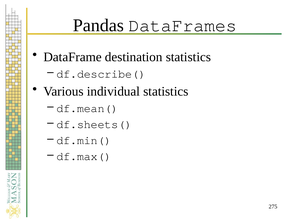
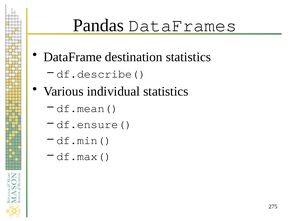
df.sheets(: df.sheets( -> df.ensure(
